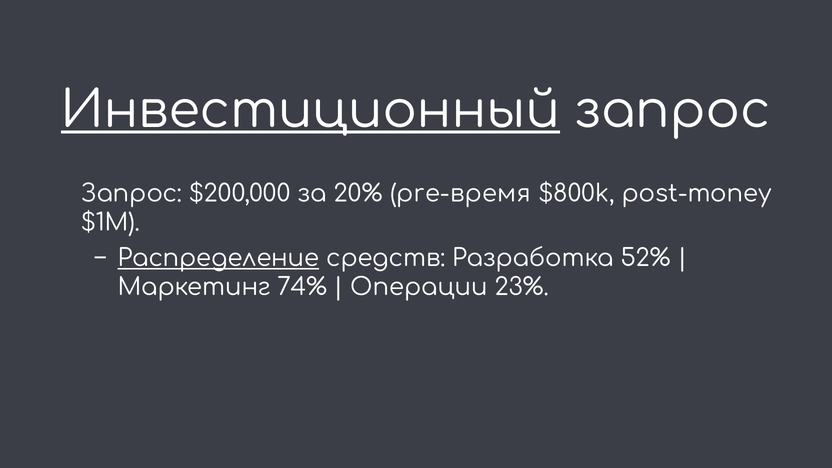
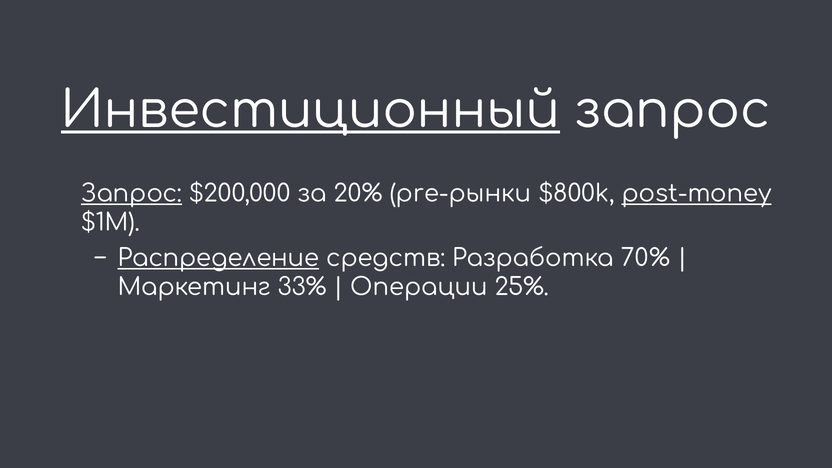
Запрос at (132, 194) underline: none -> present
pre-время: pre-время -> pre-рынки
post-money underline: none -> present
52%: 52% -> 70%
74%: 74% -> 33%
23%: 23% -> 25%
